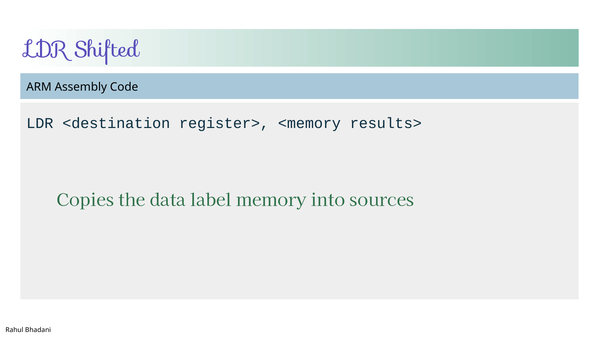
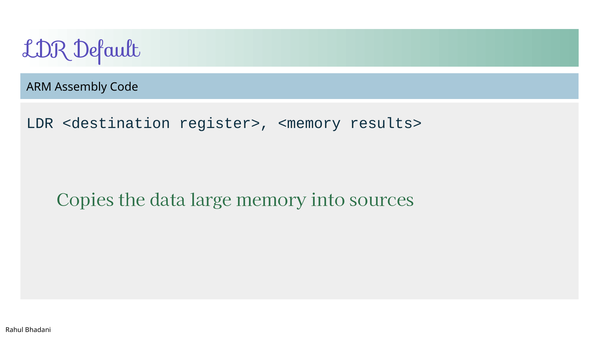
Shifted: Shifted -> Default
label: label -> large
